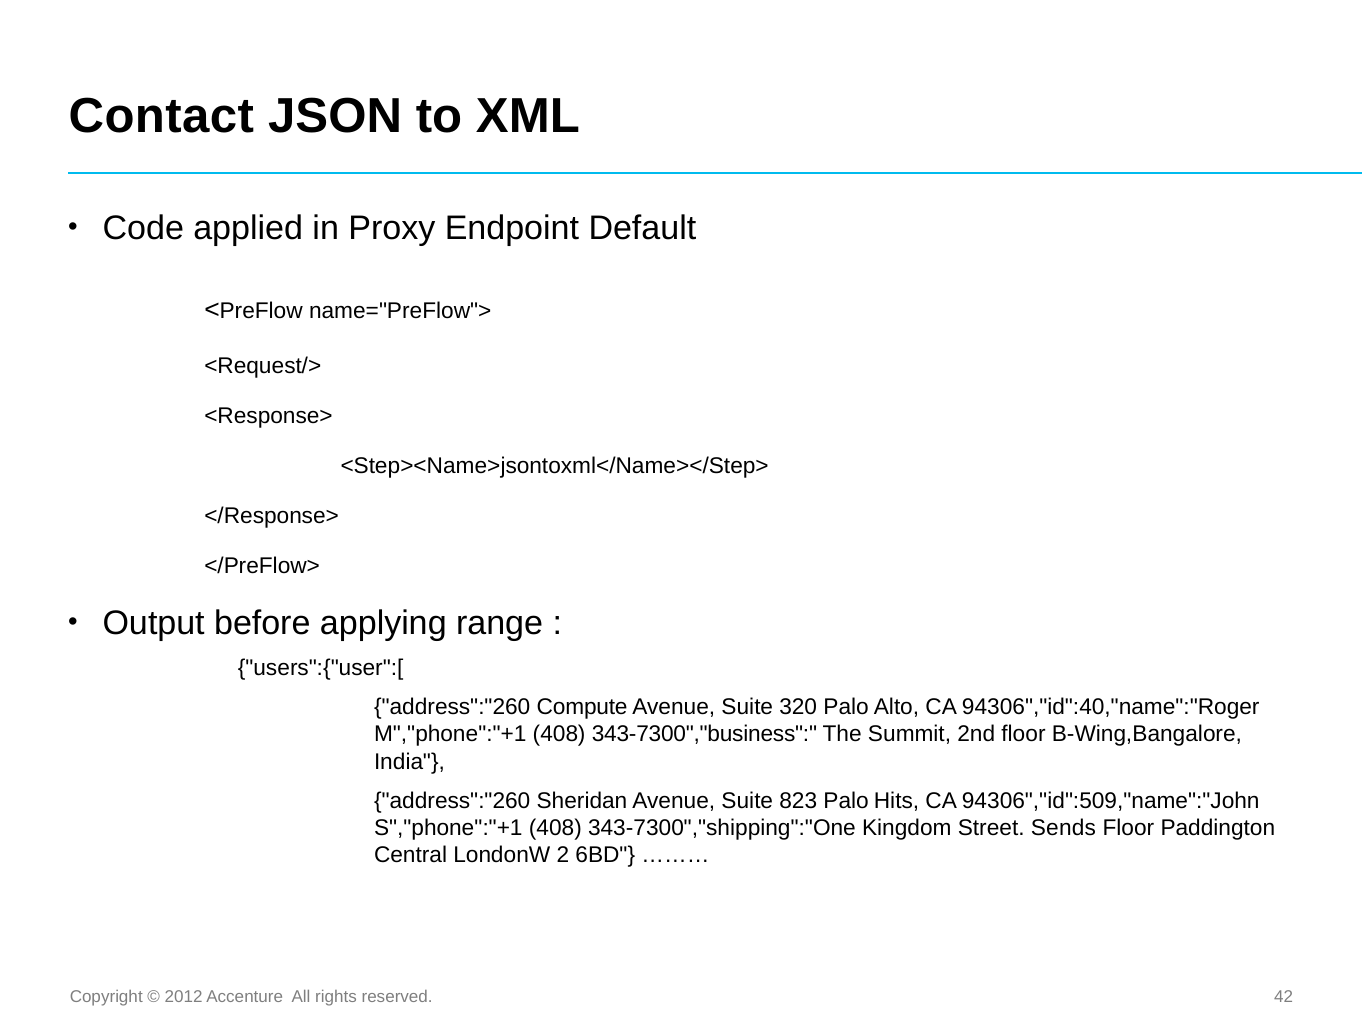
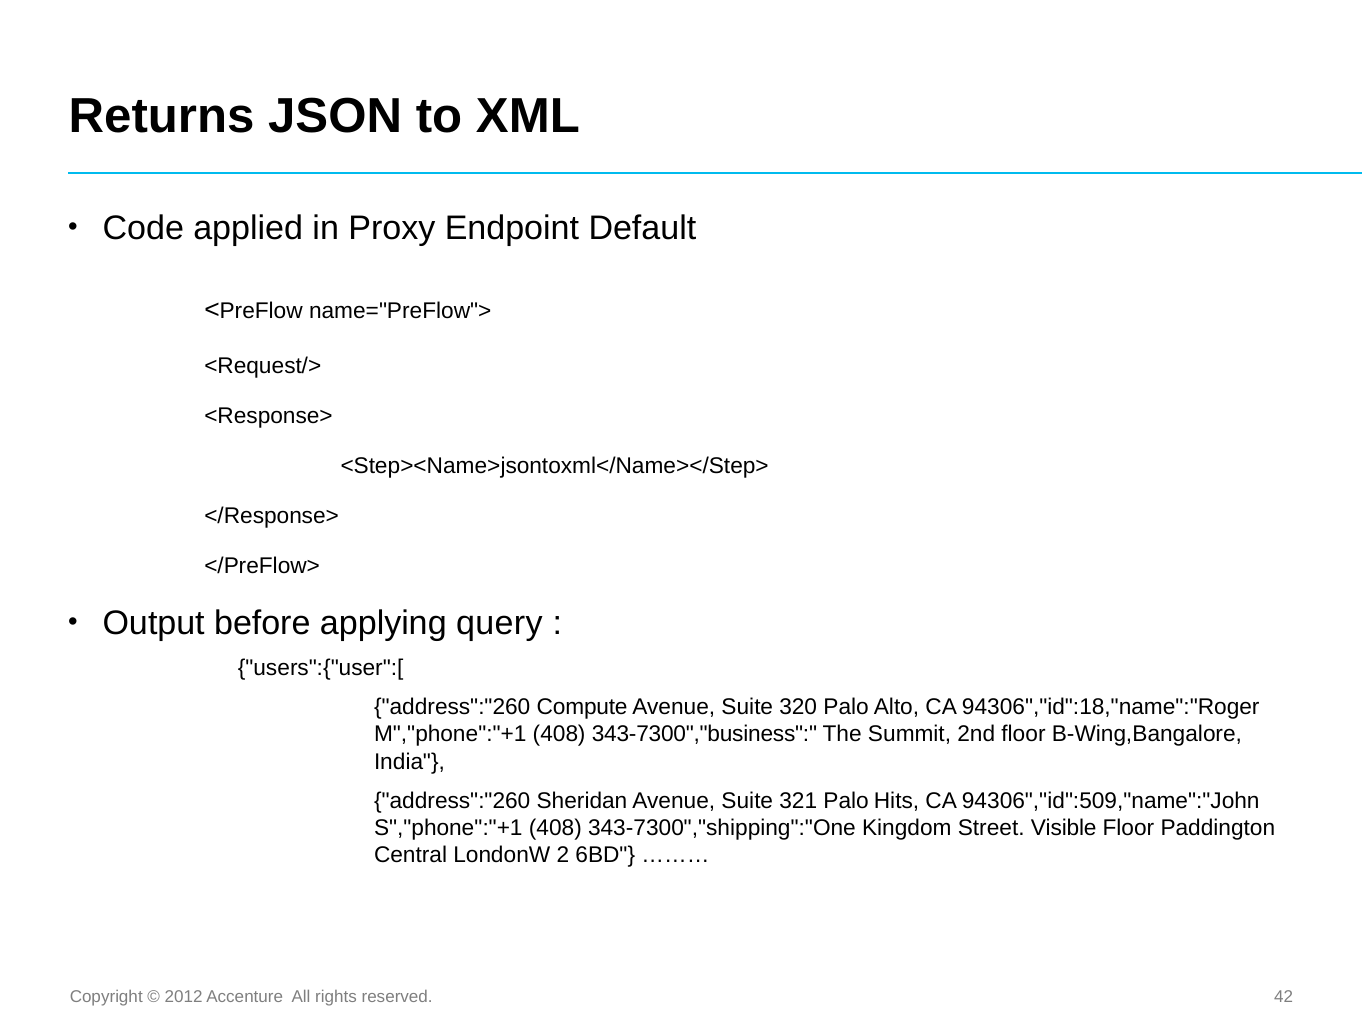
Contact: Contact -> Returns
range: range -> query
94306","id":40,"name":"Roger: 94306","id":40,"name":"Roger -> 94306","id":18,"name":"Roger
823: 823 -> 321
Sends: Sends -> Visible
